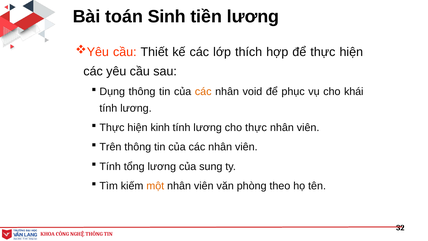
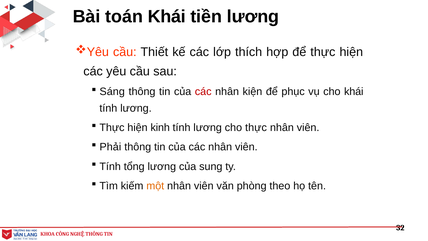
toán Sinh: Sinh -> Khái
Dụng: Dụng -> Sáng
các at (203, 92) colour: orange -> red
void: void -> kiện
Trên: Trên -> Phải
